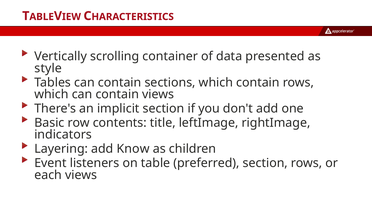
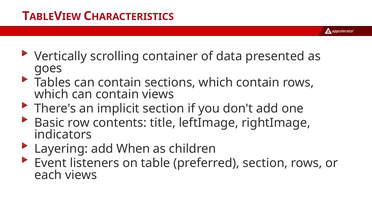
style: style -> goes
Know: Know -> When
